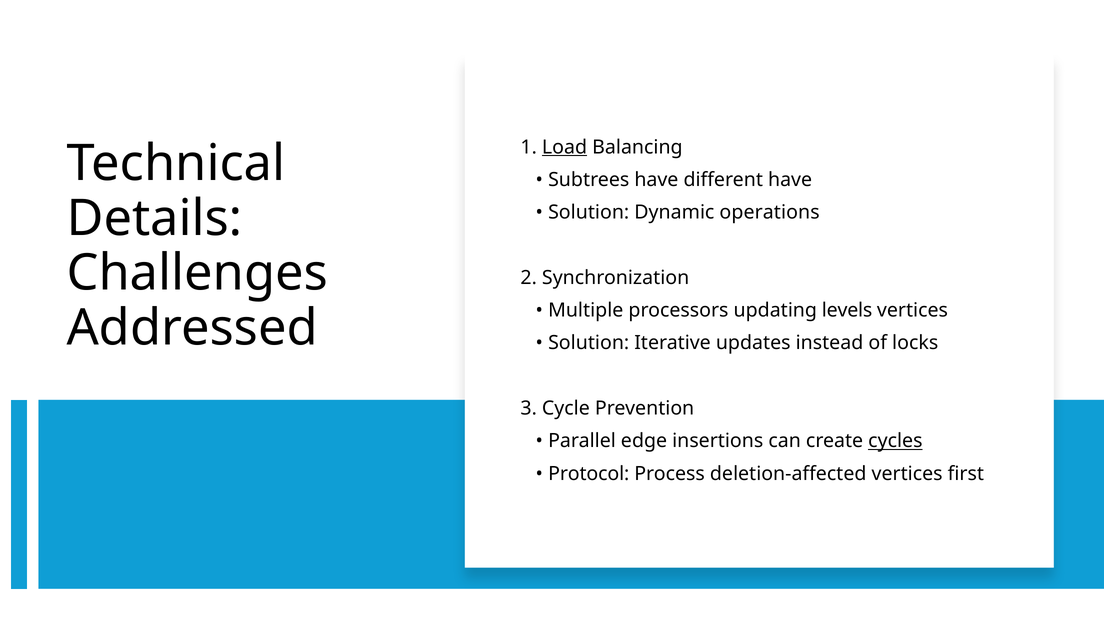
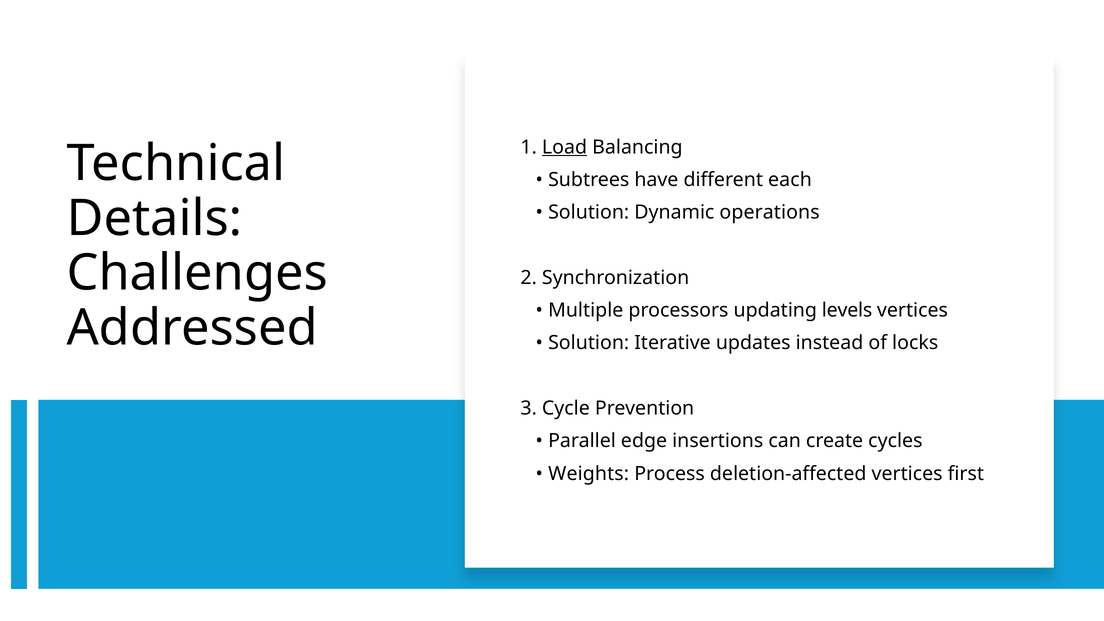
different have: have -> each
cycles underline: present -> none
Protocol: Protocol -> Weights
